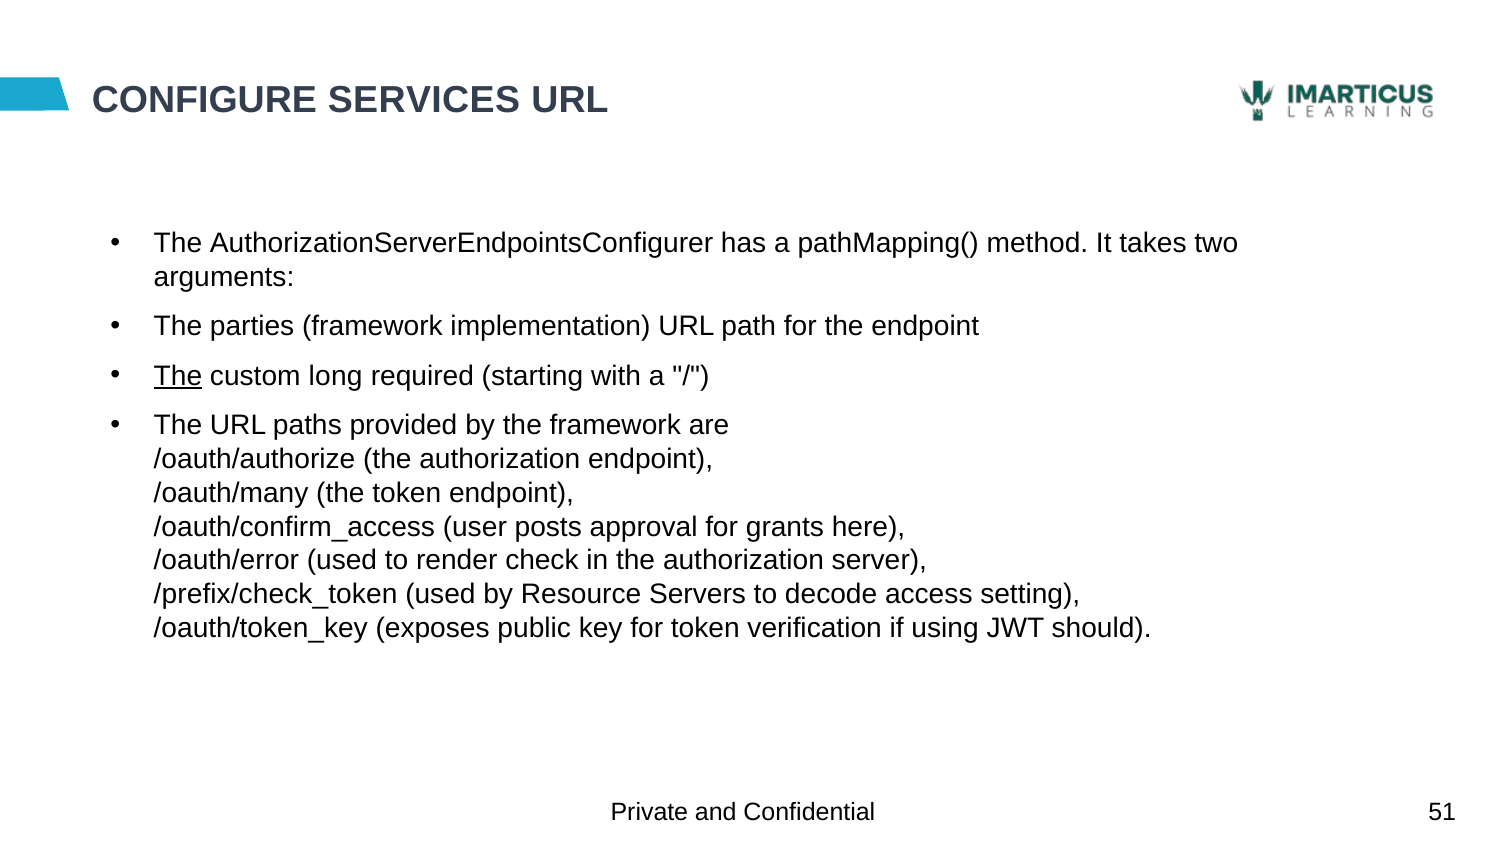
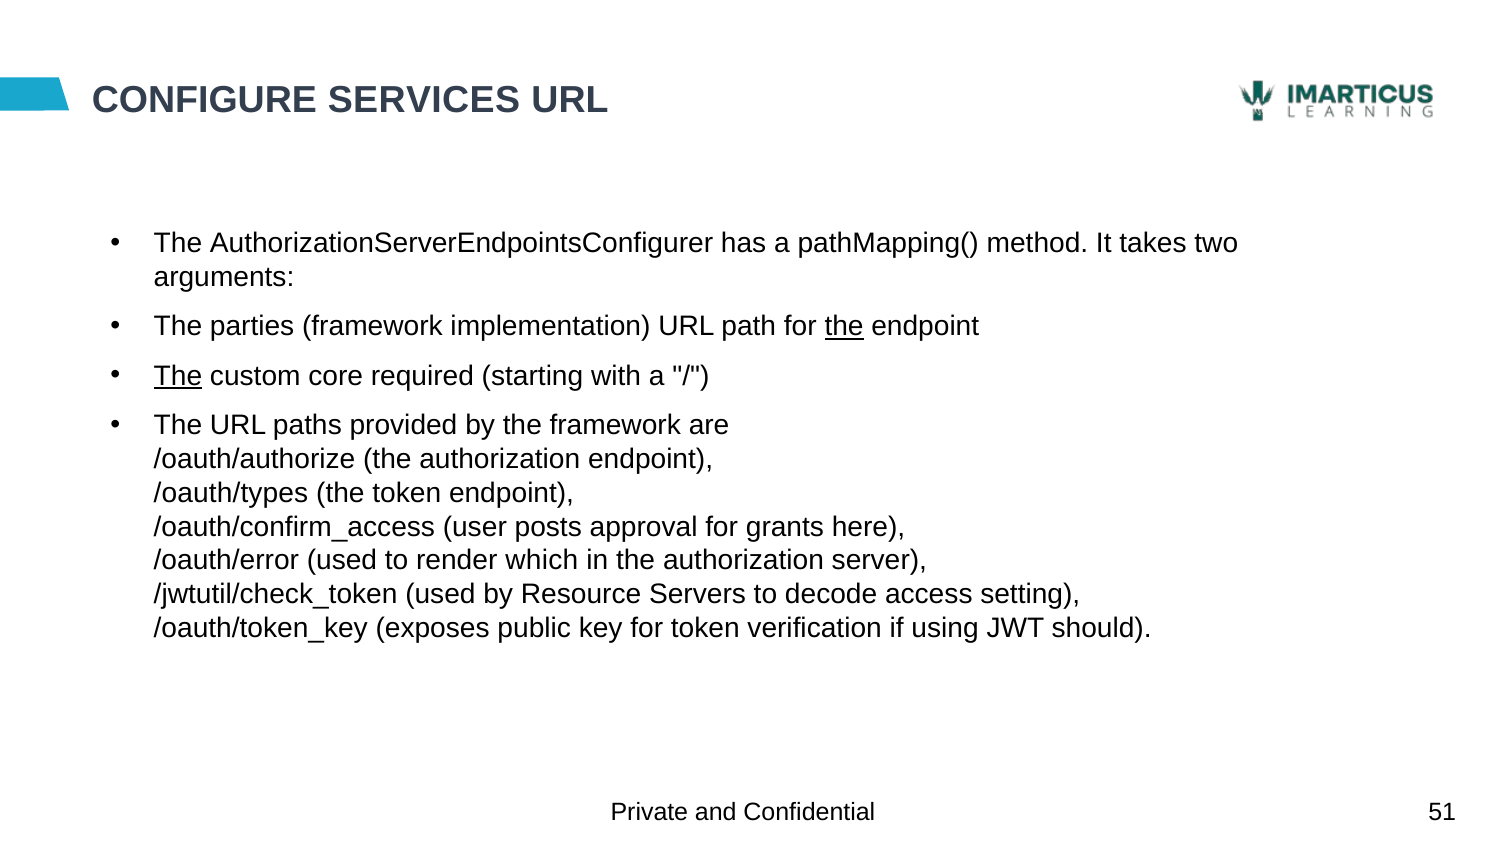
the at (844, 326) underline: none -> present
long: long -> core
/oauth/many: /oauth/many -> /oauth/types
check: check -> which
/prefix/check_token: /prefix/check_token -> /jwtutil/check_token
